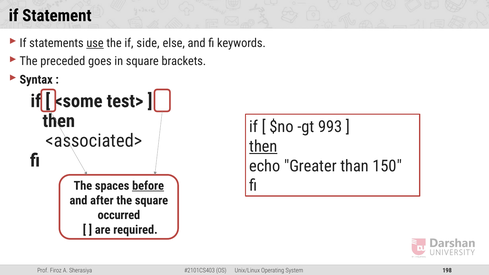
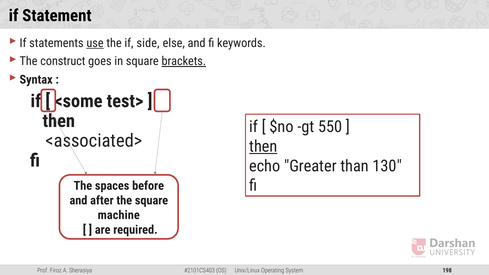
preceded: preceded -> construct
brackets underline: none -> present
993: 993 -> 550
150: 150 -> 130
before underline: present -> none
occurred: occurred -> machine
